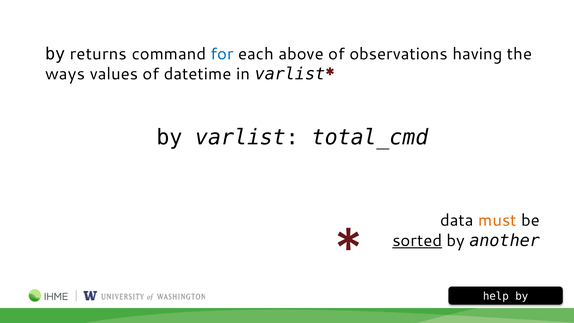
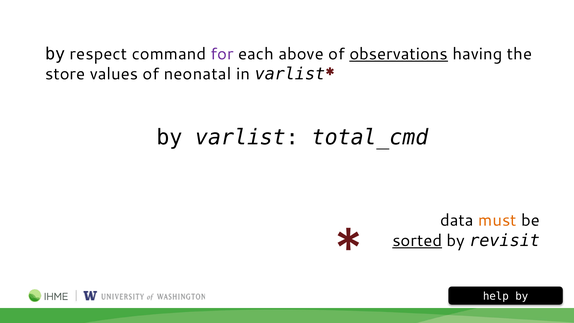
returns: returns -> respect
for colour: blue -> purple
observations underline: none -> present
ways: ways -> store
datetime: datetime -> neonatal
another: another -> revisit
